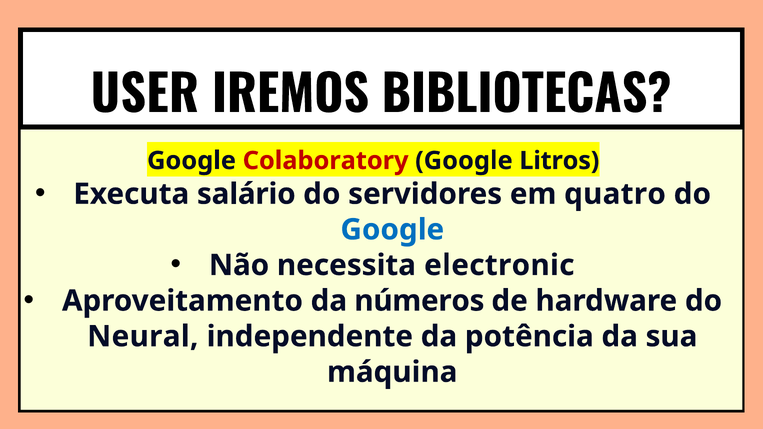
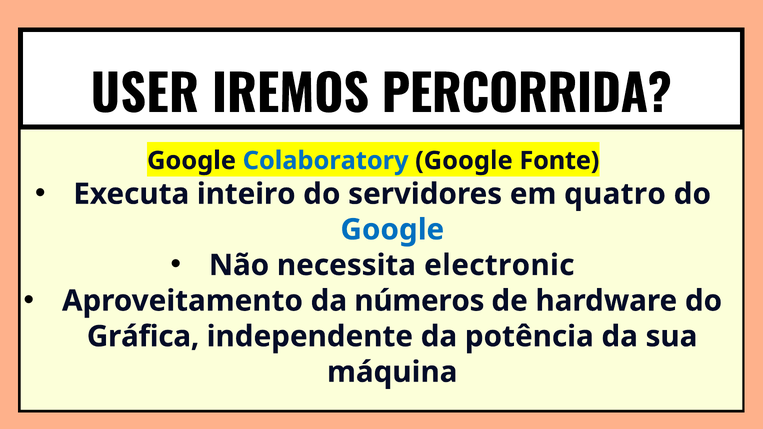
BIBLIOTECAS: BIBLIOTECAS -> PERCORRIDA
Colaboratory colour: red -> blue
Litros: Litros -> Fonte
salário: salário -> inteiro
Neural: Neural -> Gráfica
